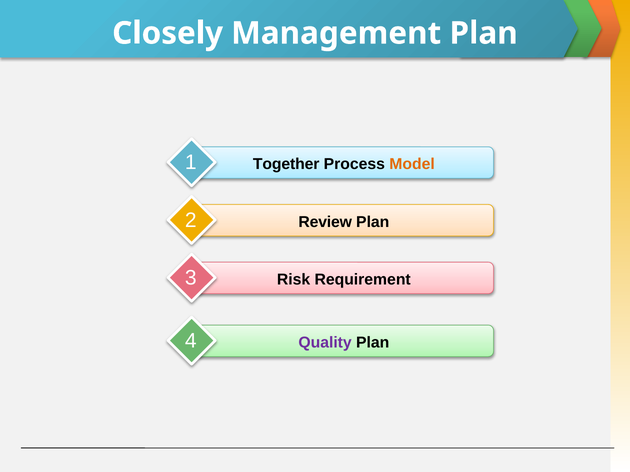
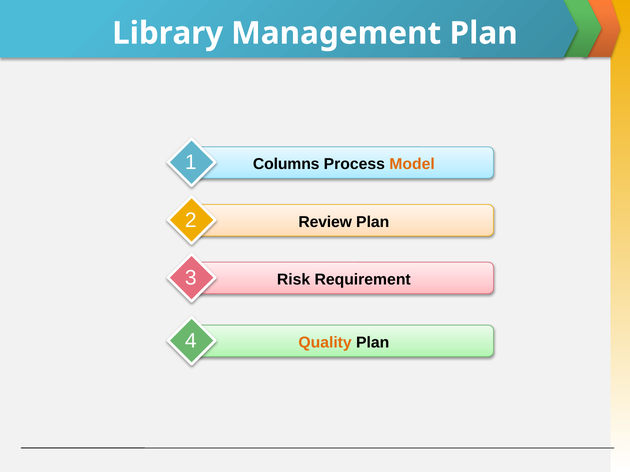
Closely: Closely -> Library
Together: Together -> Columns
Quality colour: purple -> orange
